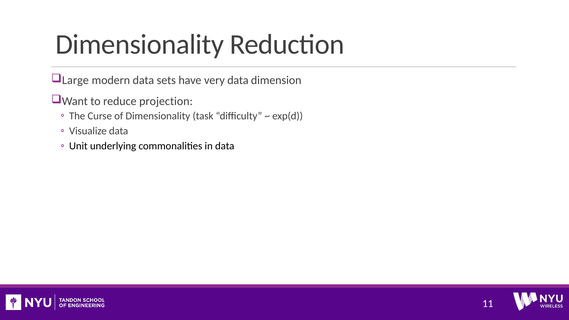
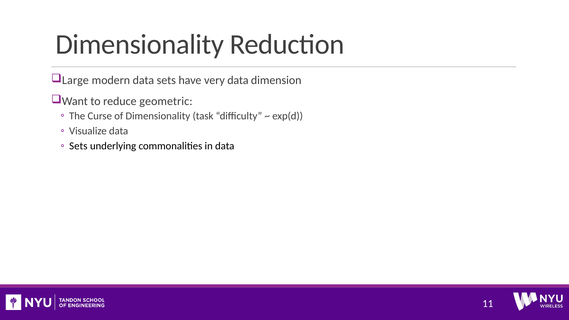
projection: projection -> geometric
Unit at (78, 146): Unit -> Sets
